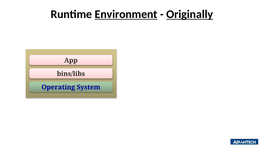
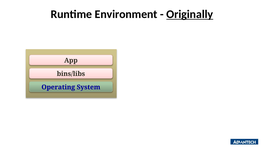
Environment underline: present -> none
